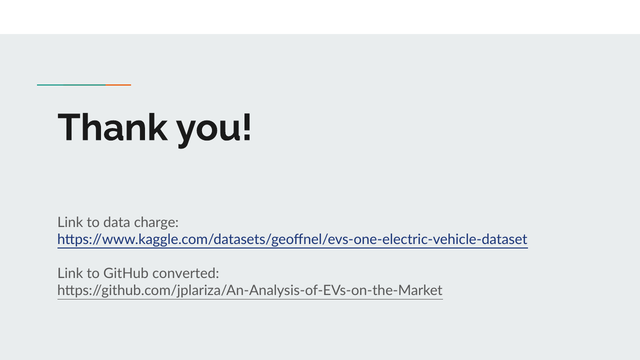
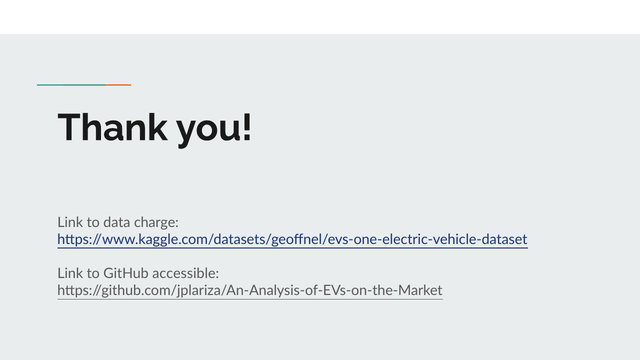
converted: converted -> accessible
